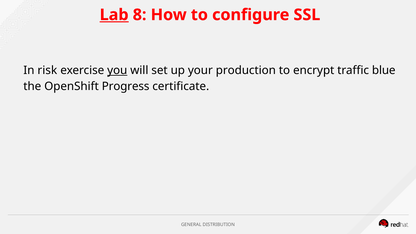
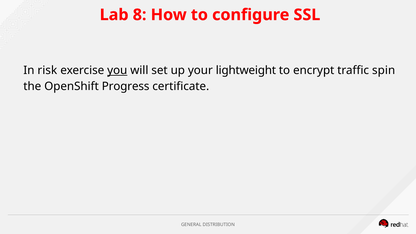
Lab underline: present -> none
production: production -> lightweight
blue: blue -> spin
